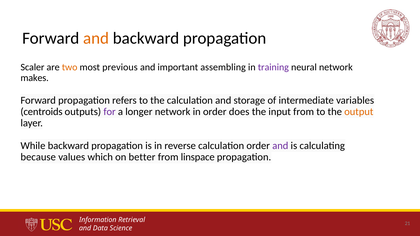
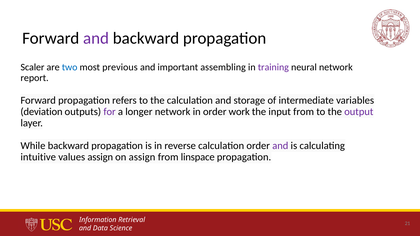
and at (96, 38) colour: orange -> purple
two colour: orange -> blue
makes: makes -> report
centroids: centroids -> deviation
does: does -> work
output colour: orange -> purple
because: because -> intuitive
values which: which -> assign
on better: better -> assign
